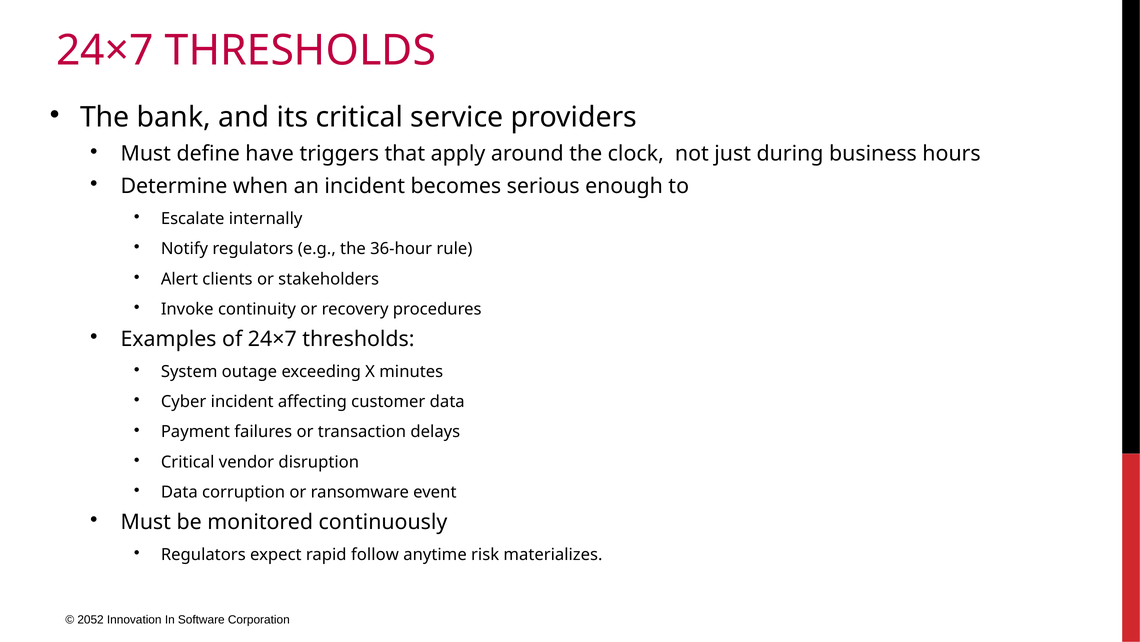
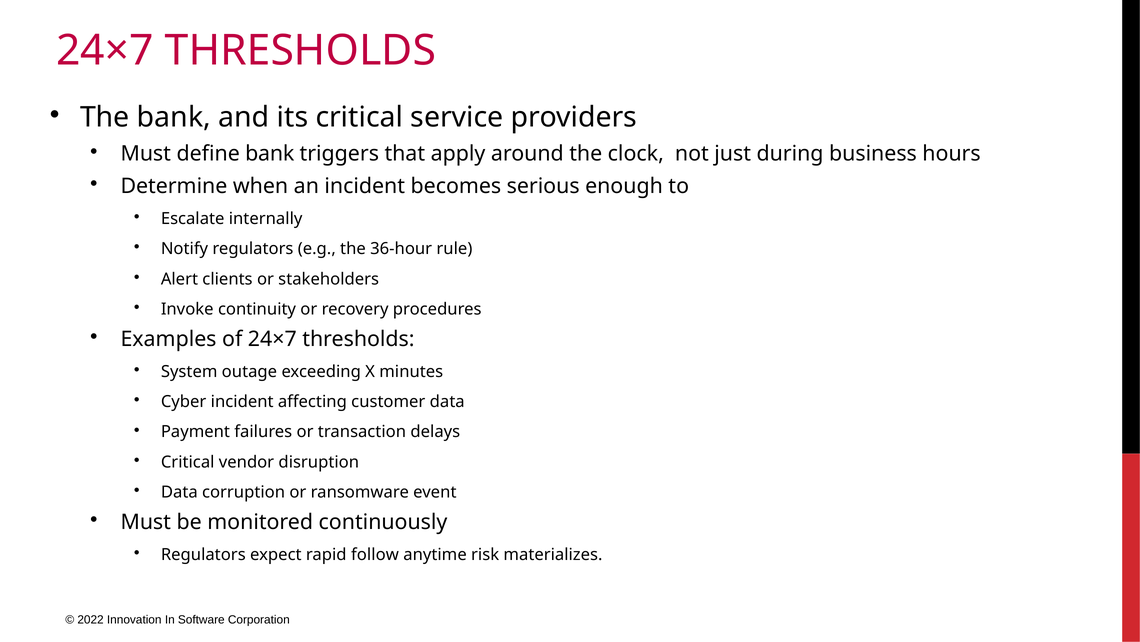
define have: have -> bank
2052: 2052 -> 2022
